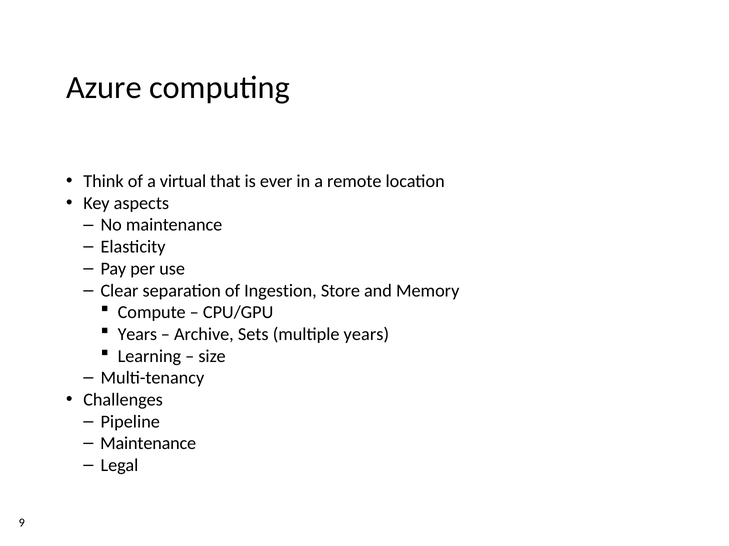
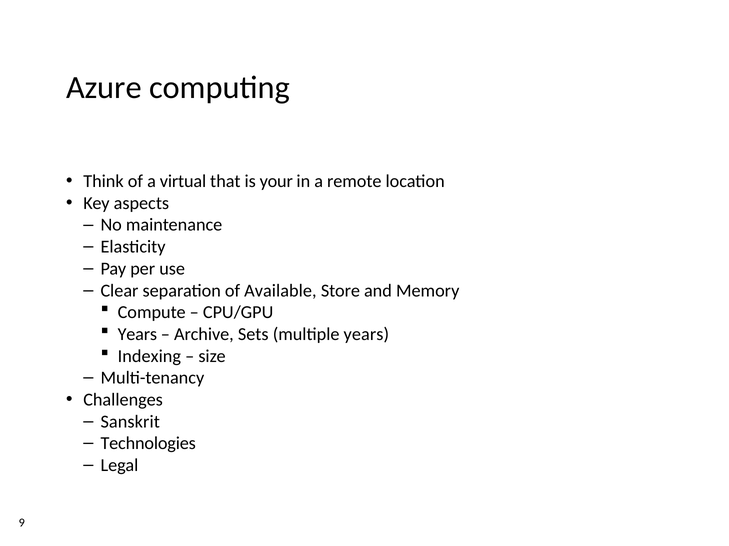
ever: ever -> your
Ingestion: Ingestion -> Available
Learning: Learning -> Indexing
Pipeline: Pipeline -> Sanskrit
Maintenance at (148, 444): Maintenance -> Technologies
